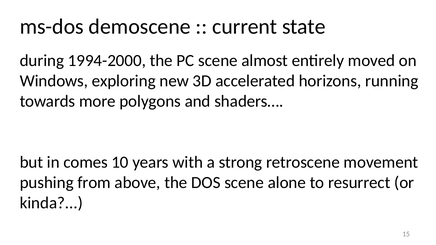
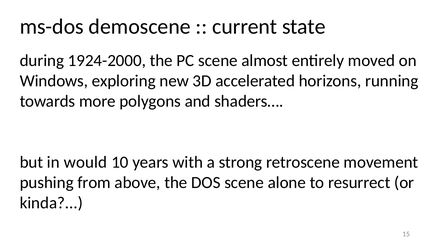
1994-2000: 1994-2000 -> 1924-2000
comes: comes -> would
